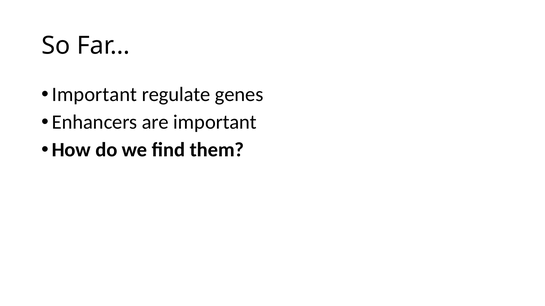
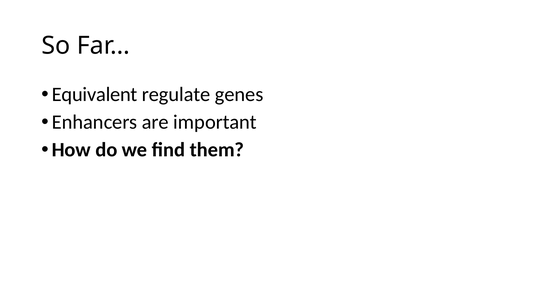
Important at (94, 95): Important -> Equivalent
